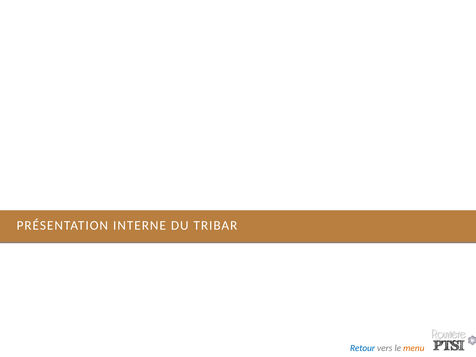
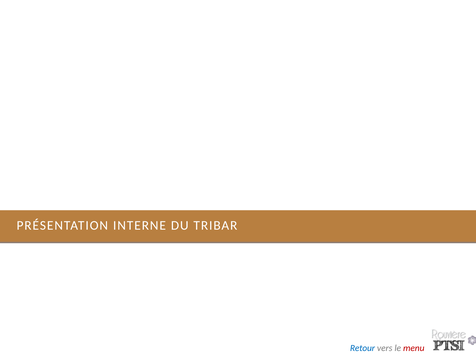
menu colour: orange -> red
